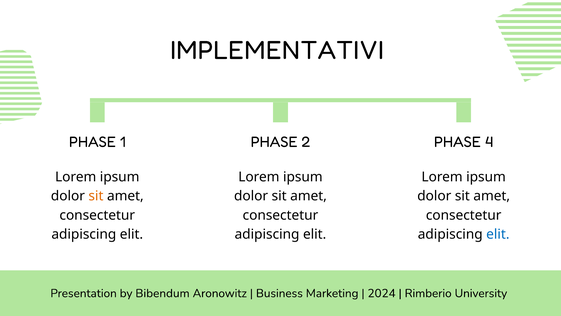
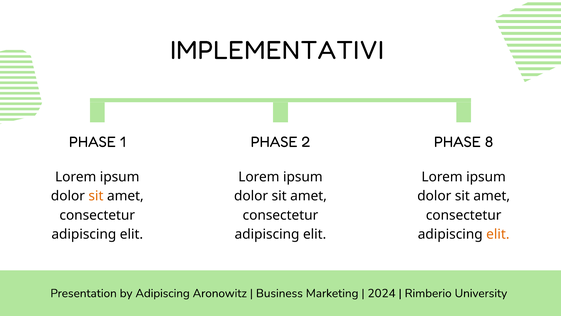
4: 4 -> 8
elit at (498, 234) colour: blue -> orange
by Bibendum: Bibendum -> Adipiscing
